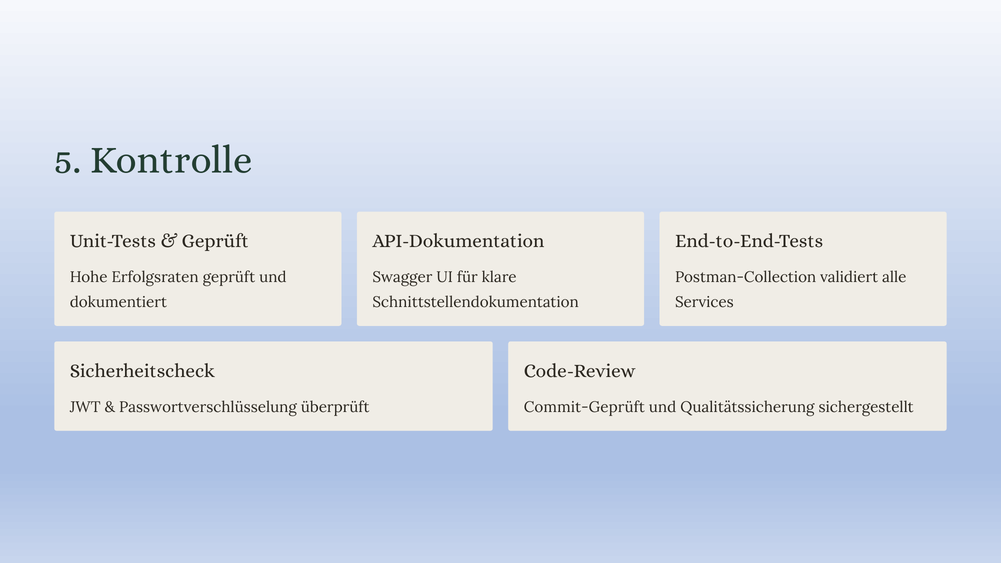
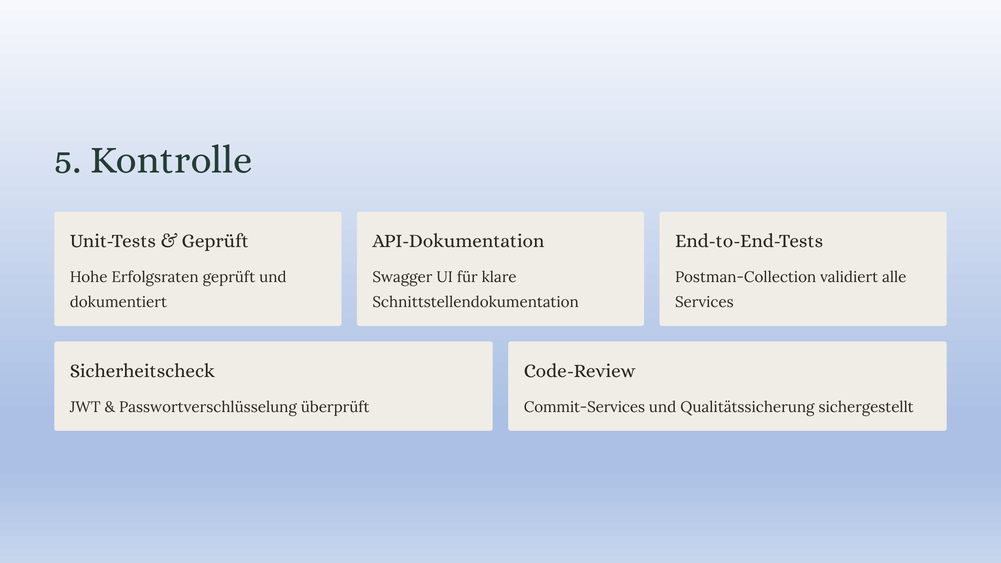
Commit-Geprüft: Commit-Geprüft -> Commit-Services
